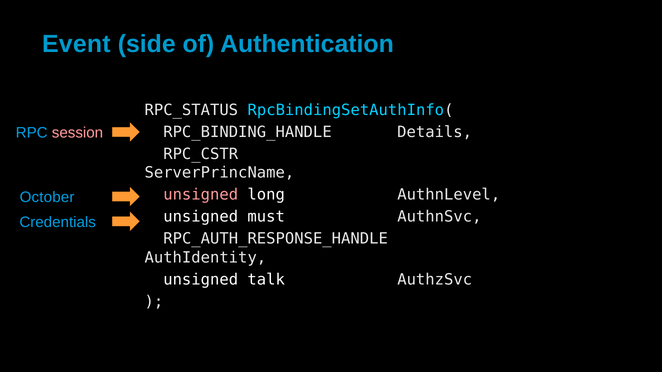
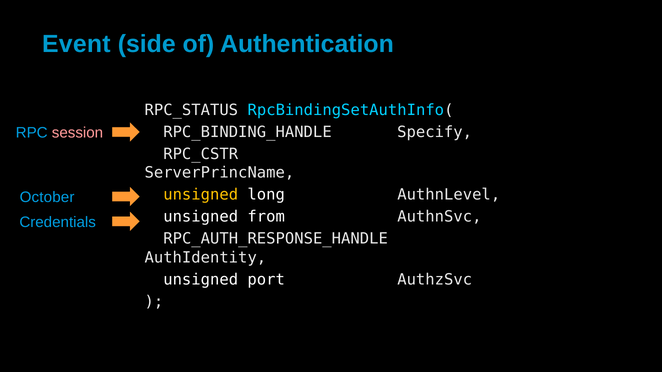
Details: Details -> Specify
unsigned at (201, 195) colour: pink -> yellow
must: must -> from
talk: talk -> port
